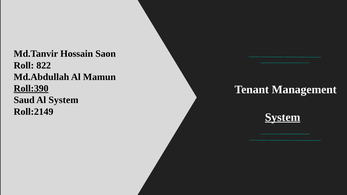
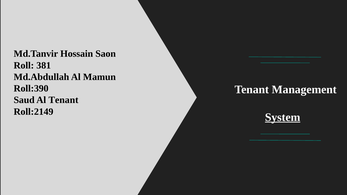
822: 822 -> 381
Roll:390 underline: present -> none
Al System: System -> Tenant
